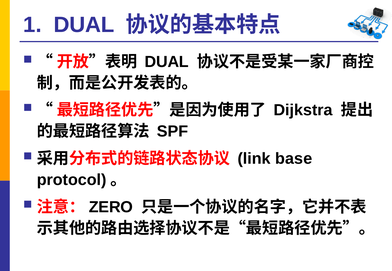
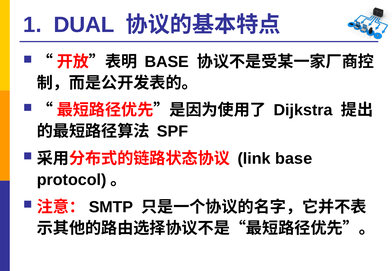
DUAL at (167, 62): DUAL -> BASE
ZERO: ZERO -> SMTP
